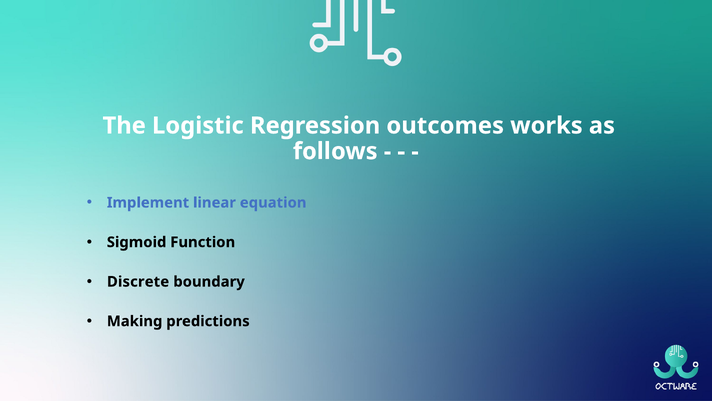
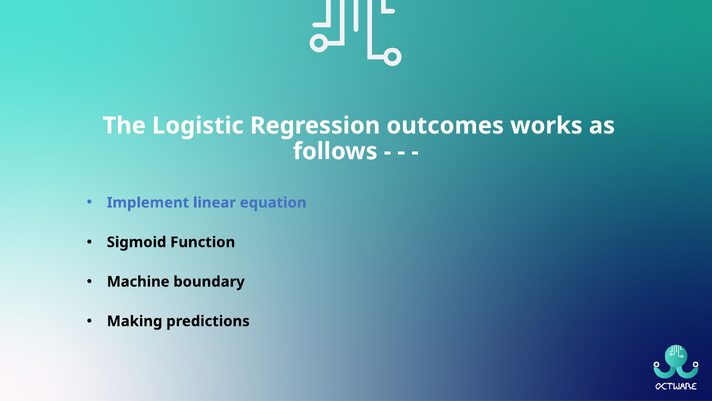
Discrete: Discrete -> Machine
